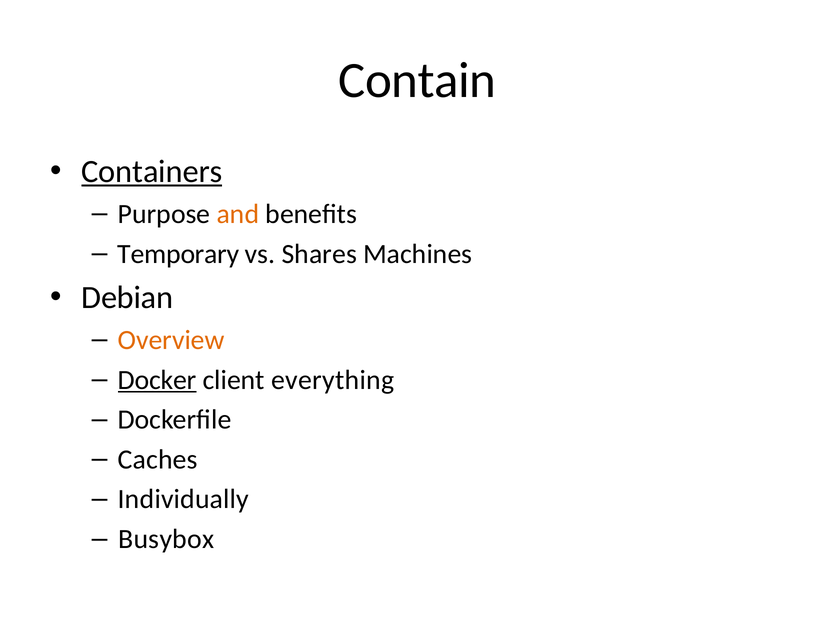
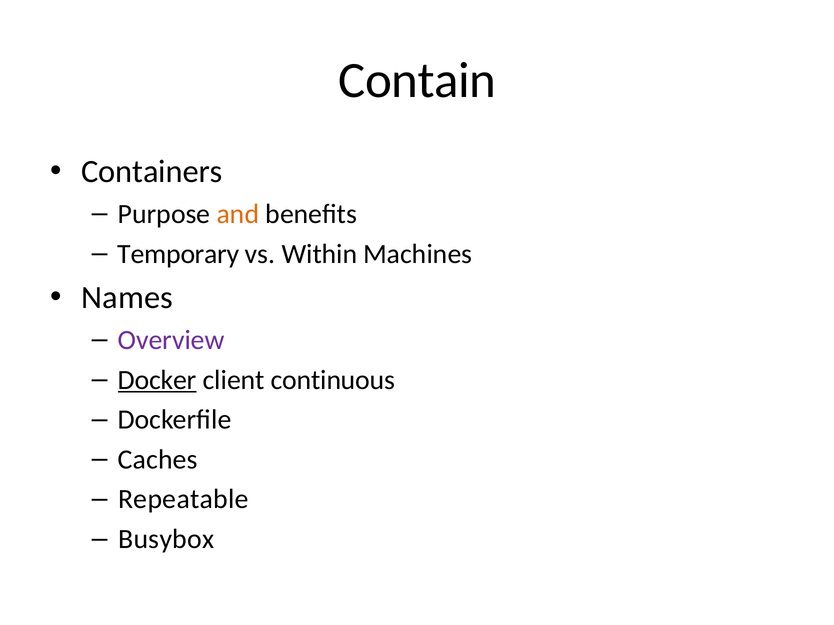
Containers underline: present -> none
Shares: Shares -> Within
Debian: Debian -> Names
Overview colour: orange -> purple
everything: everything -> continuous
Individually: Individually -> Repeatable
